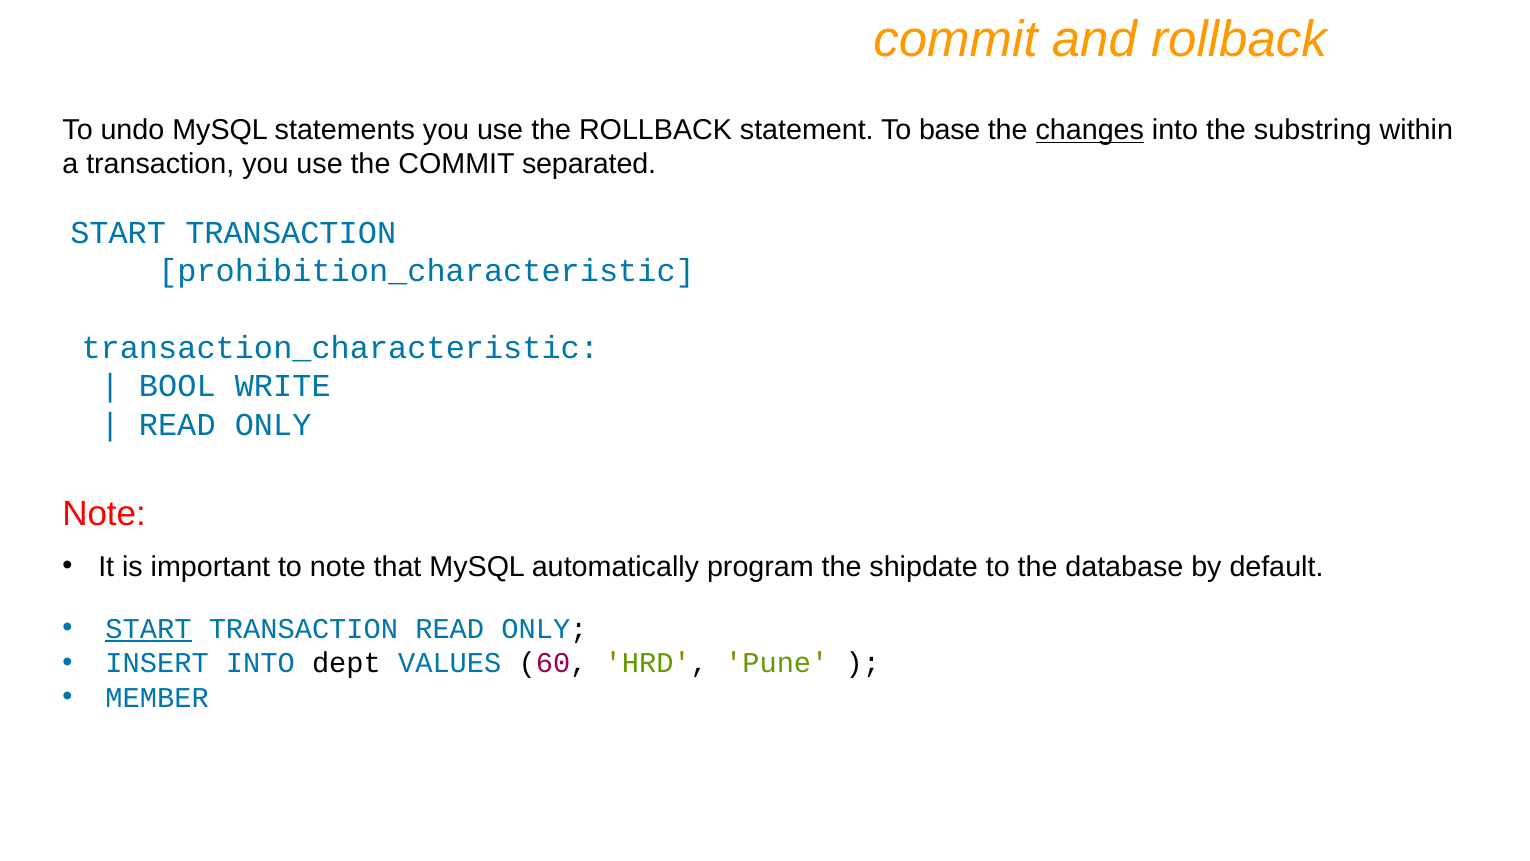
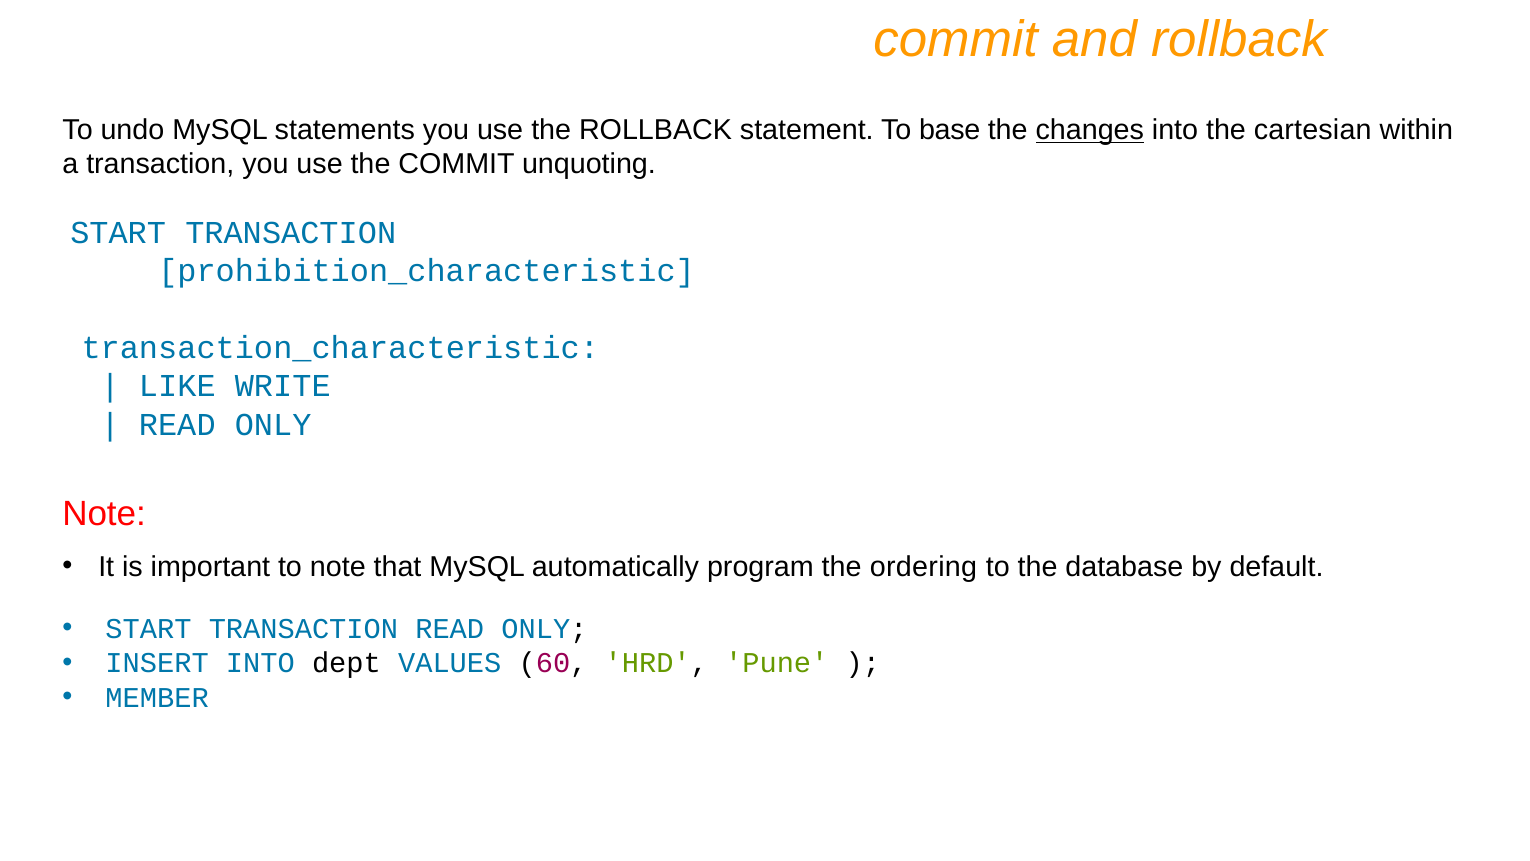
substring: substring -> cartesian
separated: separated -> unquoting
BOOL: BOOL -> LIKE
shipdate: shipdate -> ordering
START at (149, 628) underline: present -> none
